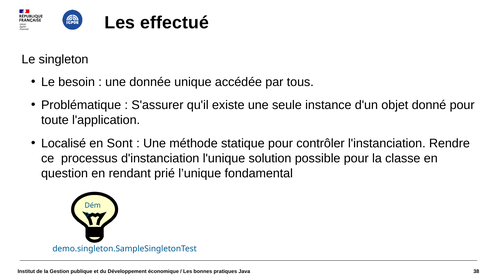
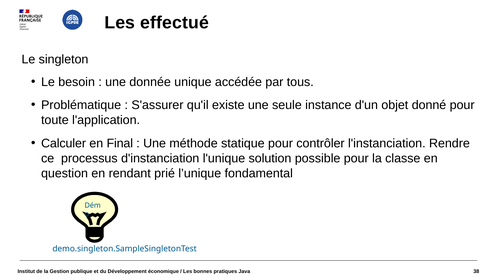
Localisé: Localisé -> Calculer
Sont: Sont -> Final
